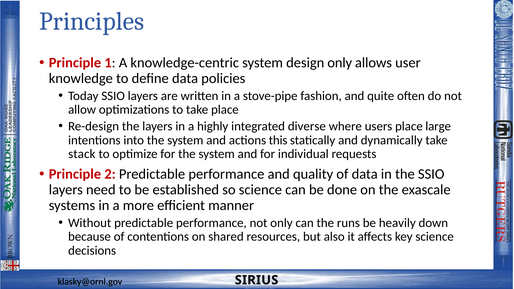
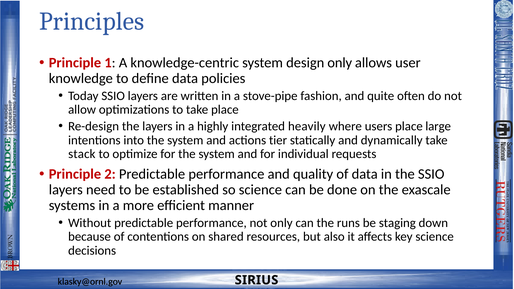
diverse: diverse -> heavily
this: this -> tier
heavily: heavily -> staging
